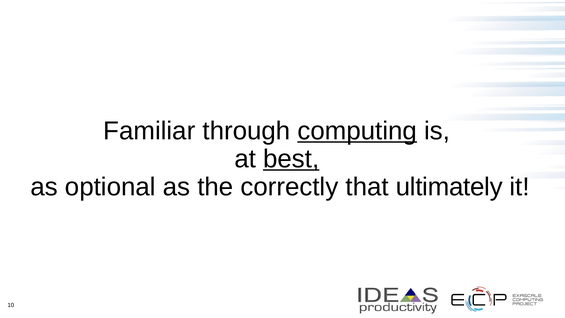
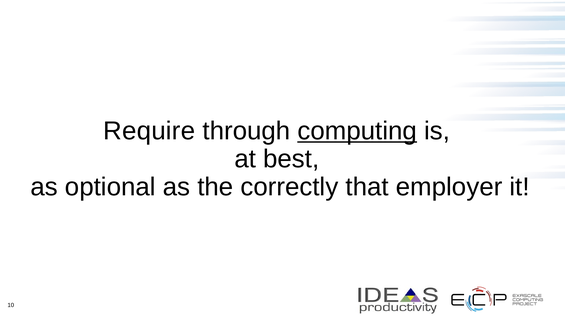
Familiar: Familiar -> Require
best underline: present -> none
ultimately: ultimately -> employer
